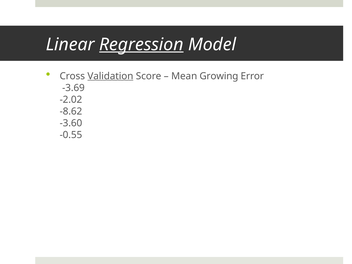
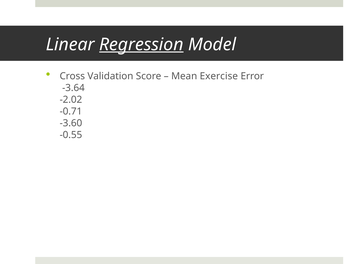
Validation underline: present -> none
Growing: Growing -> Exercise
-3.69: -3.69 -> -3.64
-8.62: -8.62 -> -0.71
